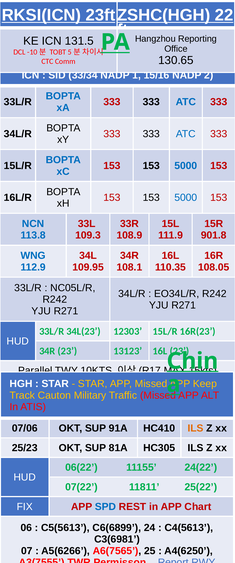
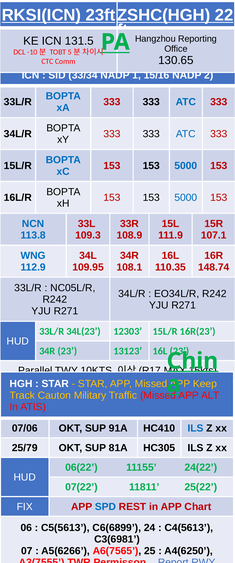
901.8: 901.8 -> 107.1
108.05: 108.05 -> 148.74
ILS at (196, 428) colour: orange -> blue
25/23: 25/23 -> 25/79
